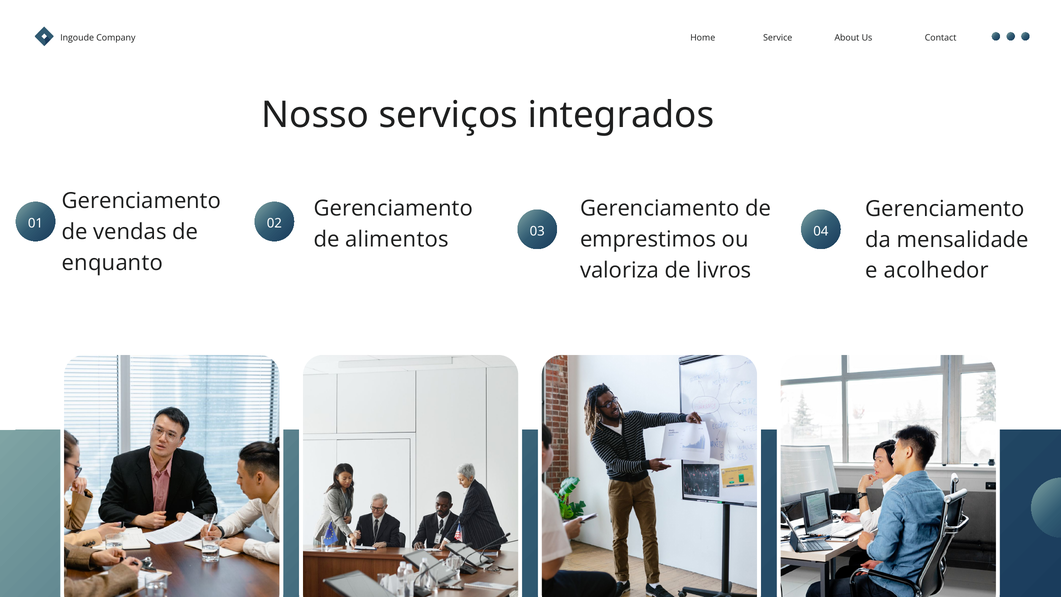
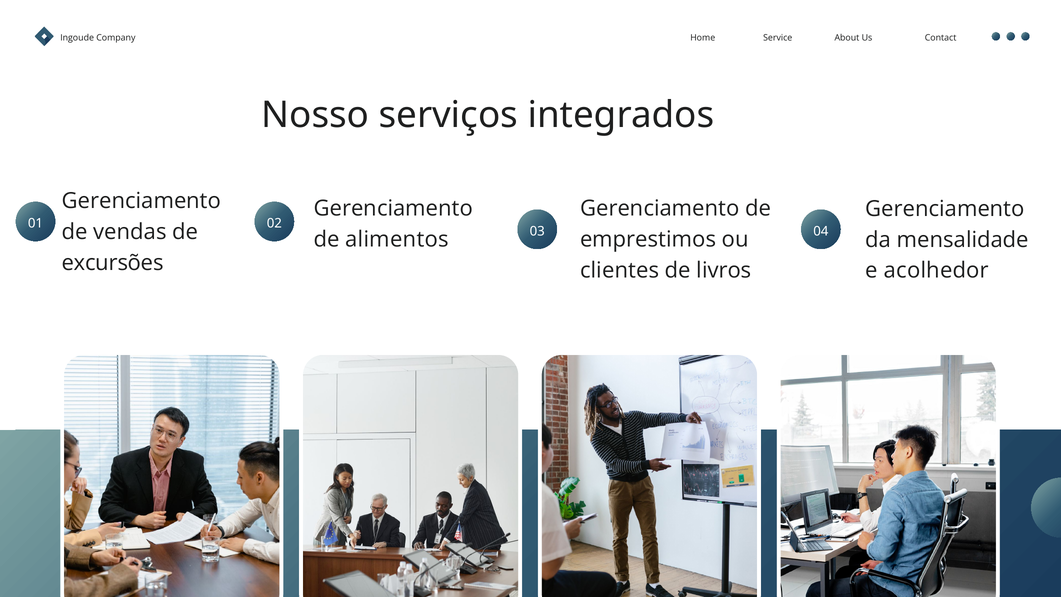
enquanto: enquanto -> excursões
valoriza: valoriza -> clientes
